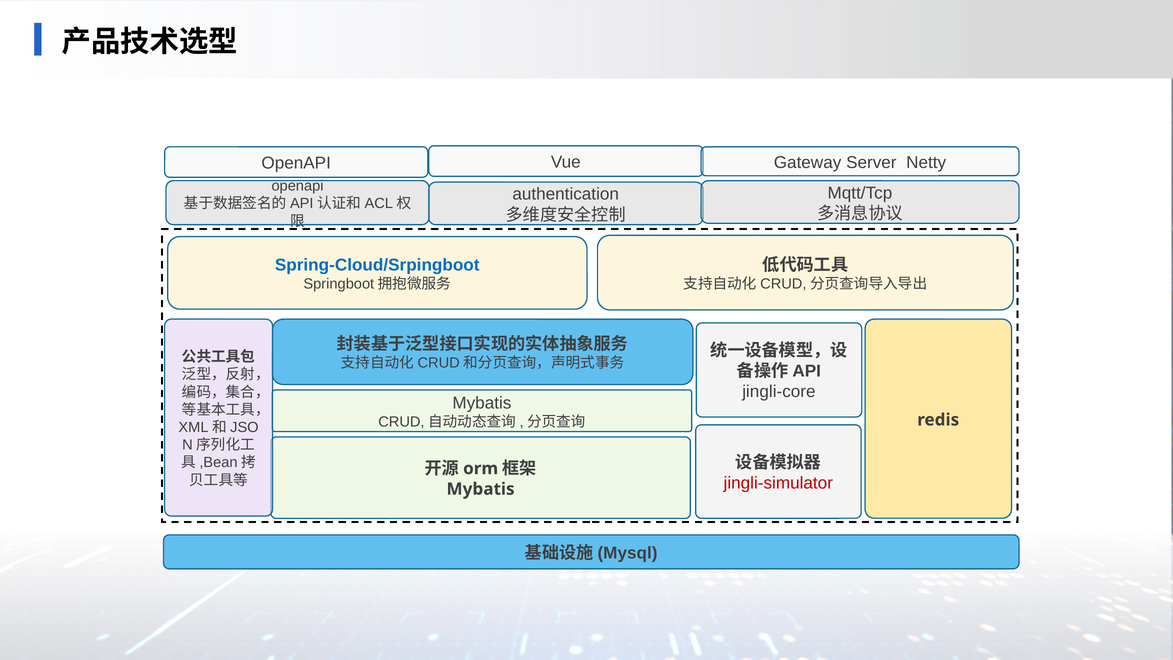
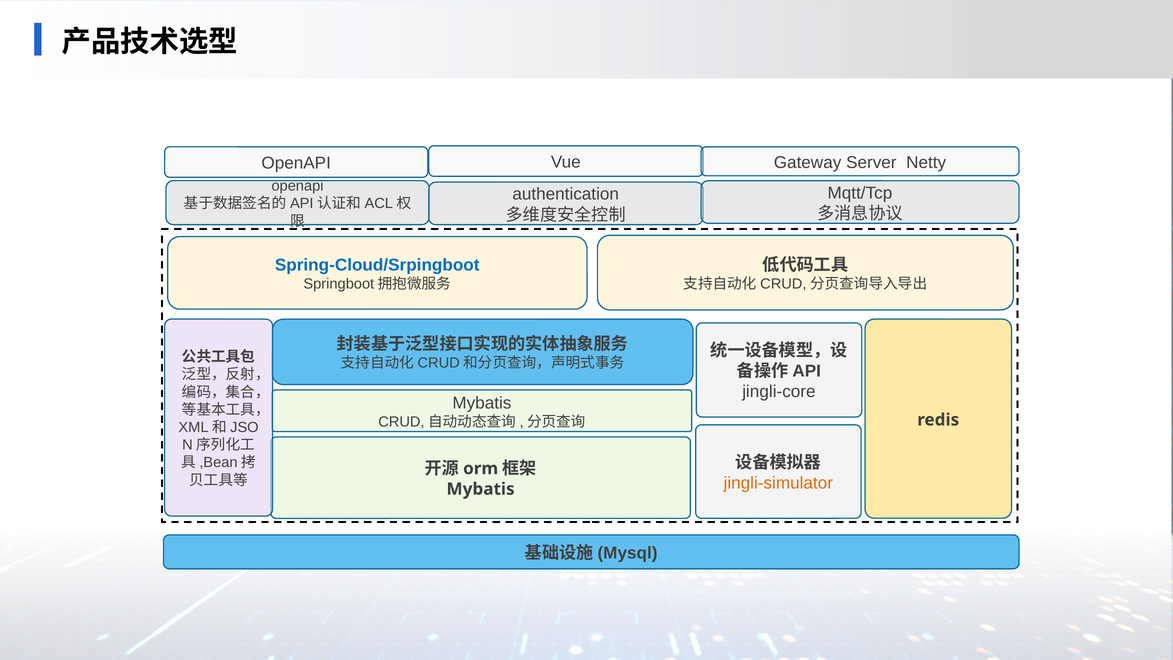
jingli-simulator colour: red -> orange
